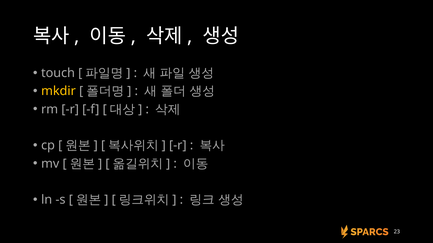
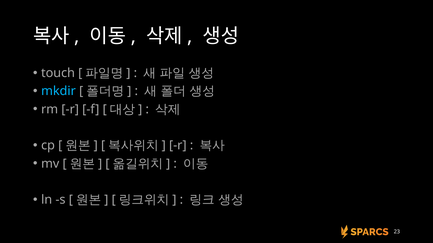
mkdir colour: yellow -> light blue
